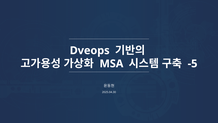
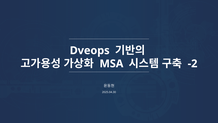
-5: -5 -> -2
